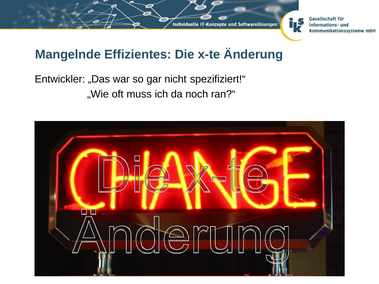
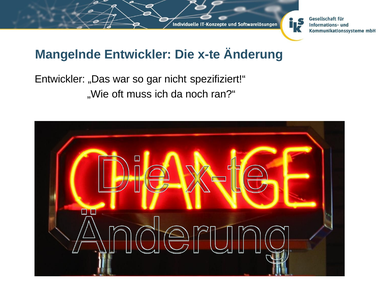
Mangelnde Effizientes: Effizientes -> Entwickler
